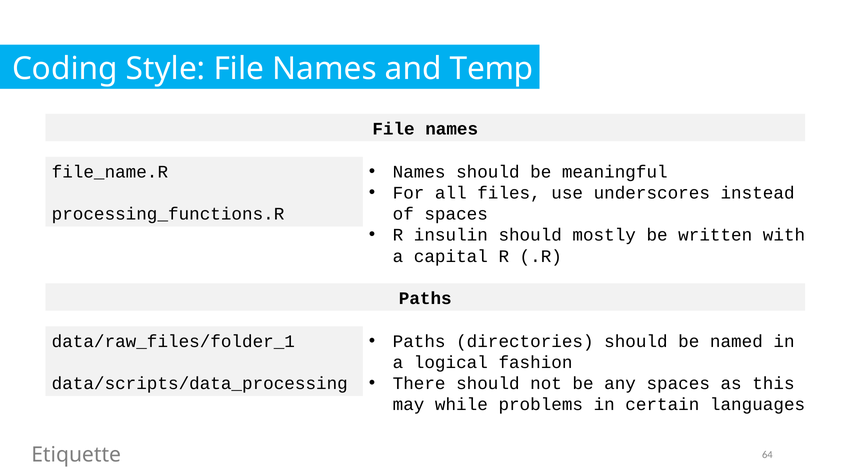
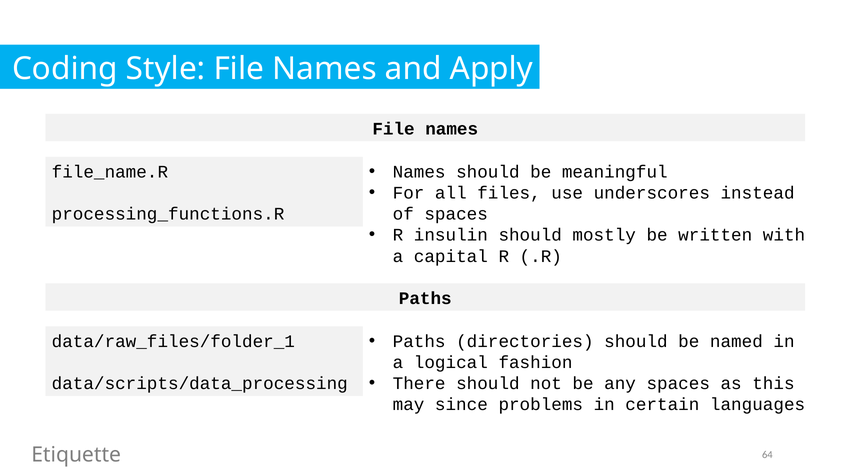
Temp: Temp -> Apply
while: while -> since
